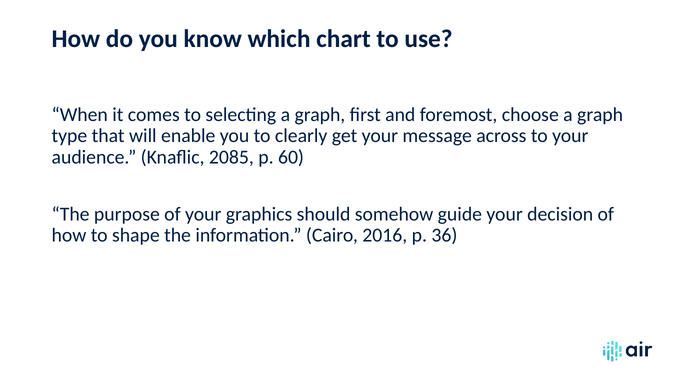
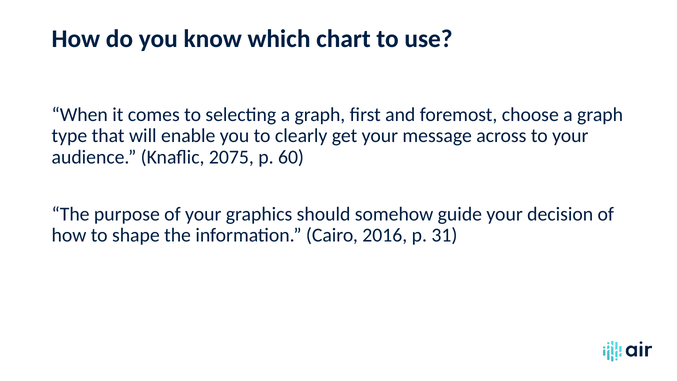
2085: 2085 -> 2075
36: 36 -> 31
